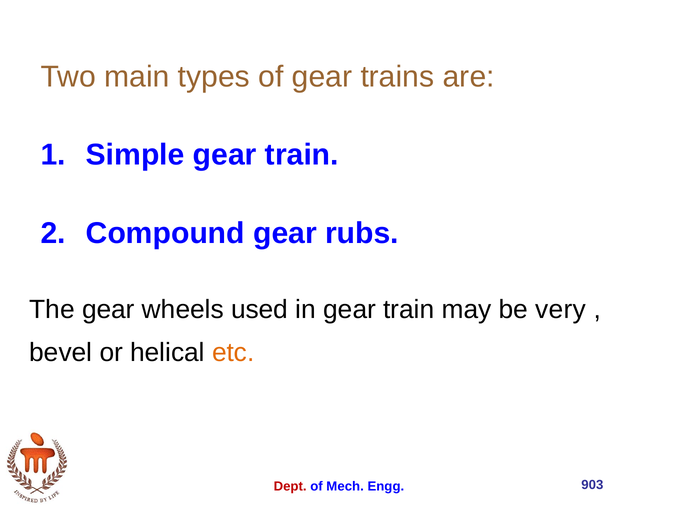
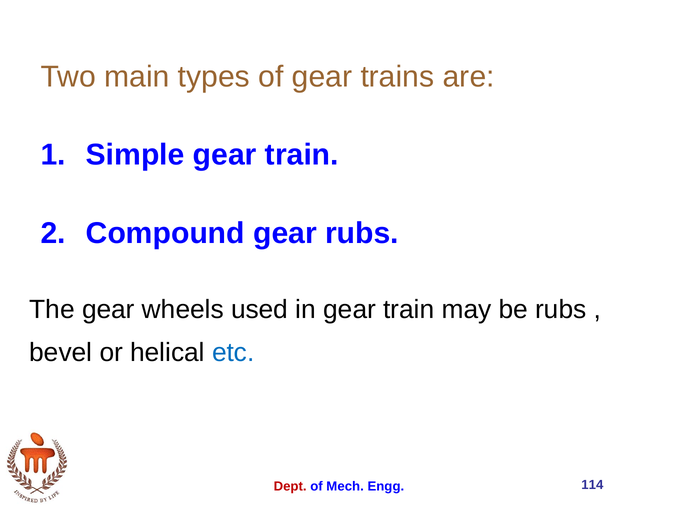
be very: very -> rubs
etc colour: orange -> blue
903: 903 -> 114
